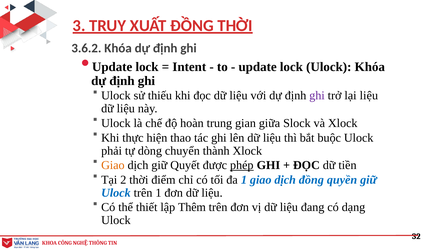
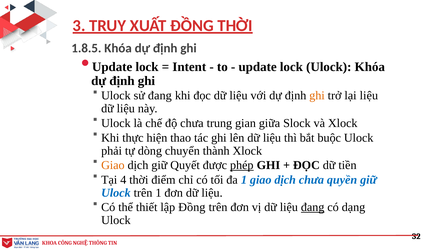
3.6.2: 3.6.2 -> 1.8.5
sử thiếu: thiếu -> đang
ghi at (317, 96) colour: purple -> orange
độ hoàn: hoàn -> chưa
2: 2 -> 4
dịch đồng: đồng -> chưa
lập Thêm: Thêm -> Đồng
đang at (313, 208) underline: none -> present
